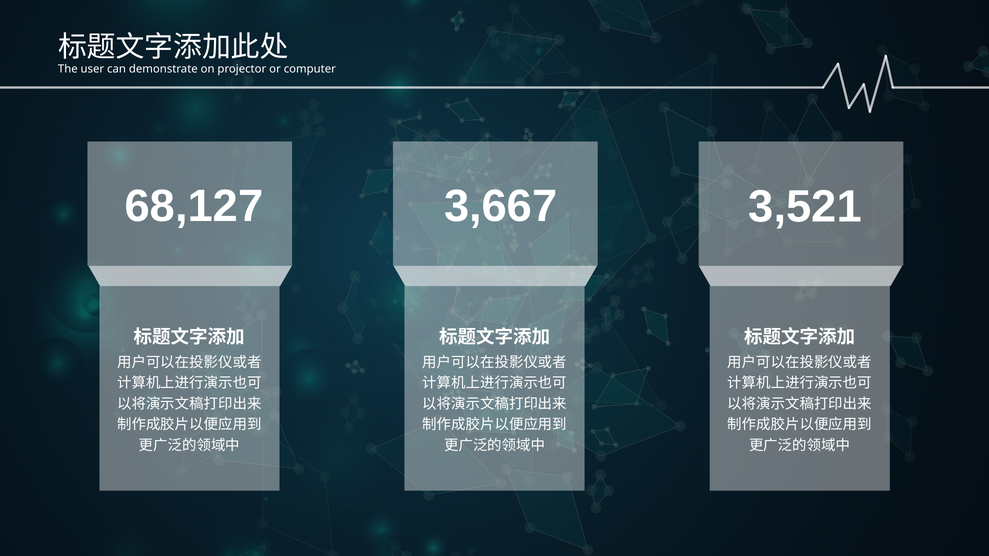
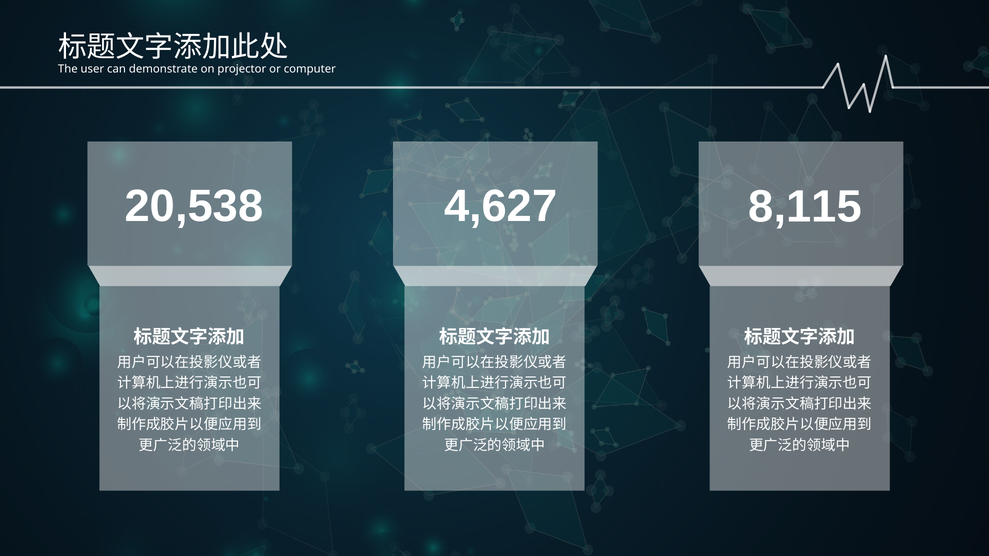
68,127: 68,127 -> 20,538
3,667: 3,667 -> 4,627
3,521: 3,521 -> 8,115
